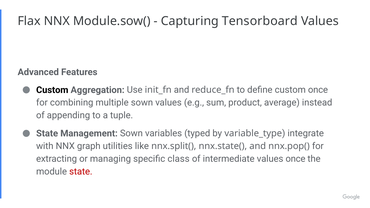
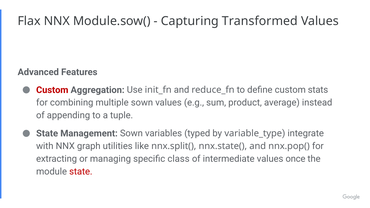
Tensorboard: Tensorboard -> Transformed
Custom at (52, 90) colour: black -> red
custom once: once -> stats
